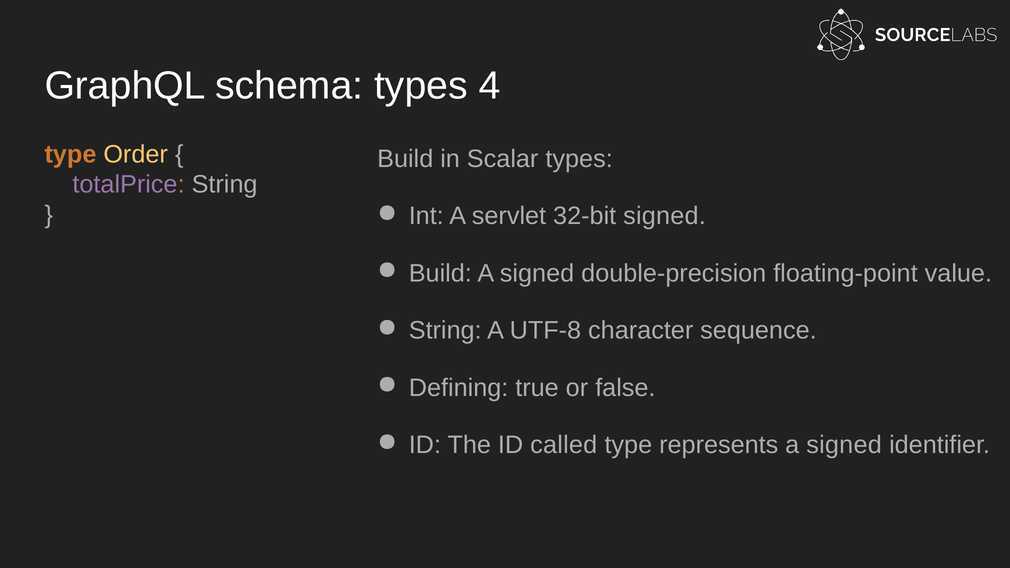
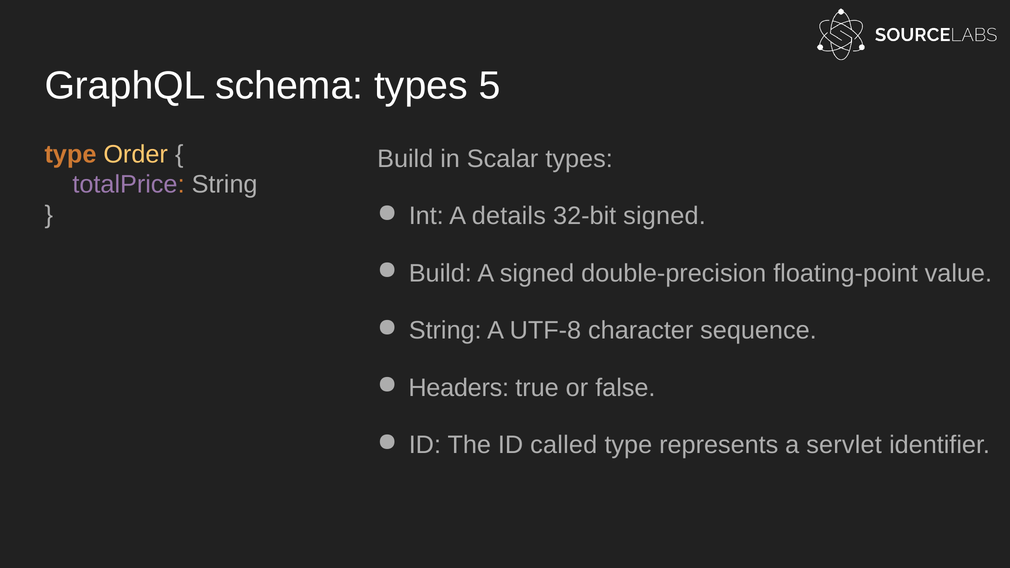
4: 4 -> 5
servlet: servlet -> details
Defining: Defining -> Headers
represents a signed: signed -> servlet
